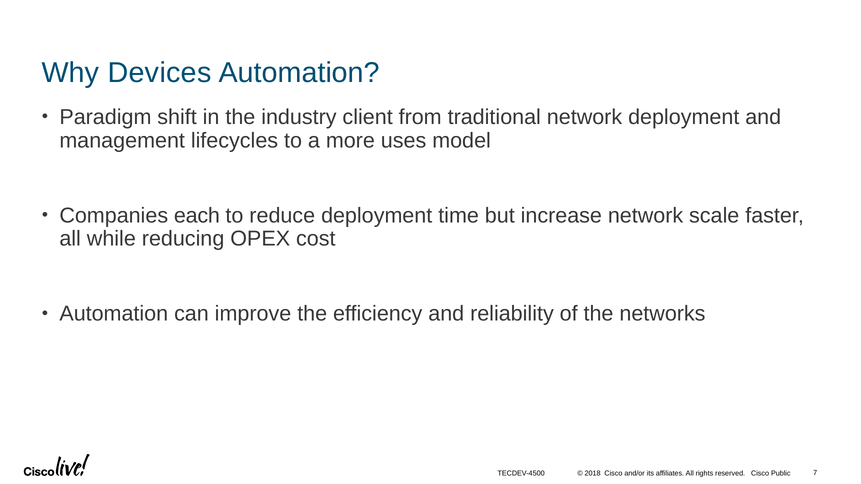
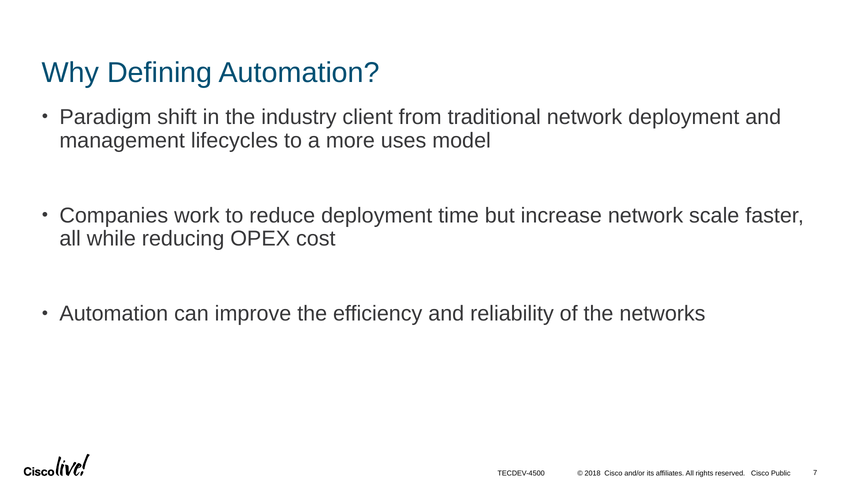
Devices: Devices -> Defining
each: each -> work
